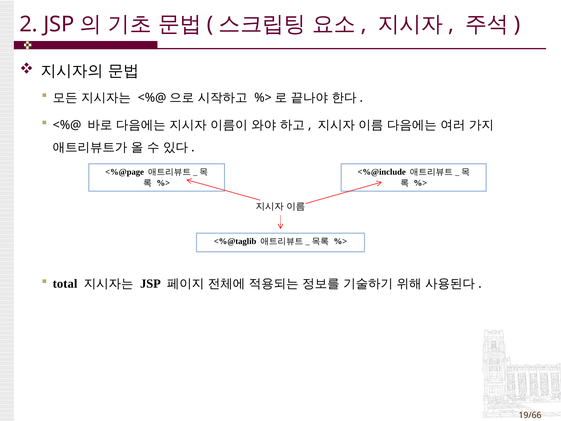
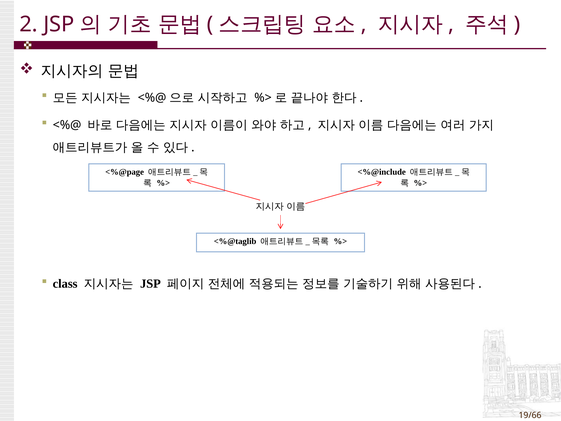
total: total -> class
